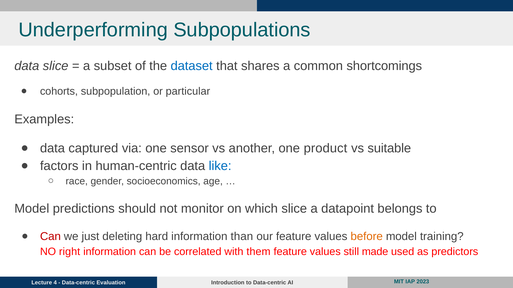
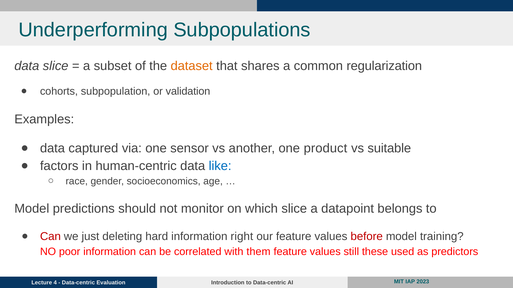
dataset colour: blue -> orange
shortcomings: shortcomings -> regularization
particular: particular -> validation
than: than -> right
before colour: orange -> red
right: right -> poor
made: made -> these
